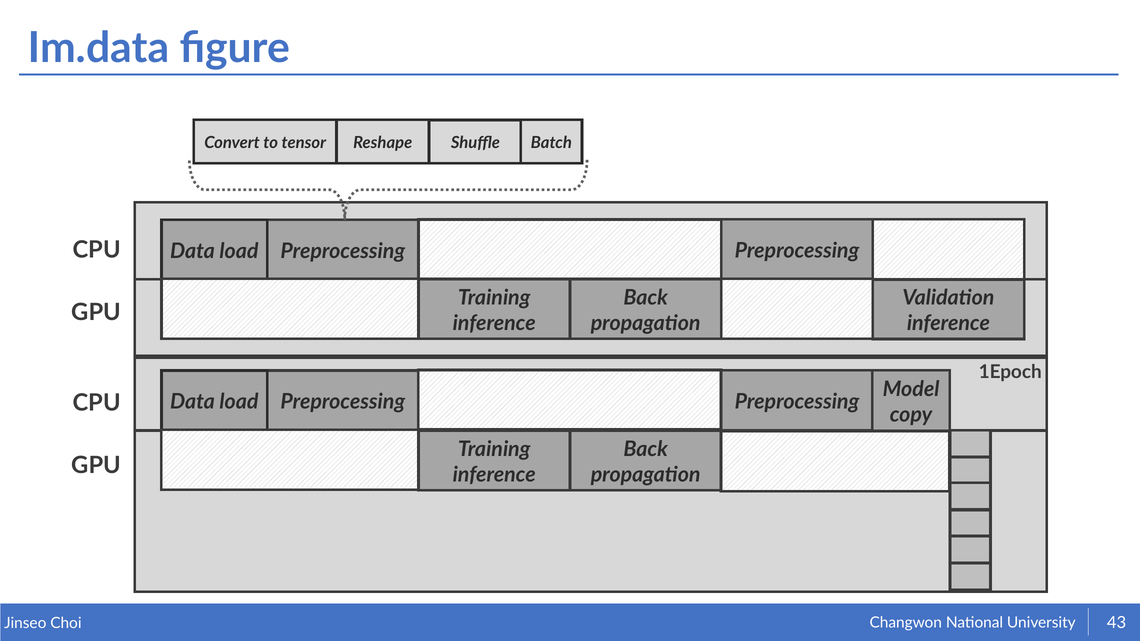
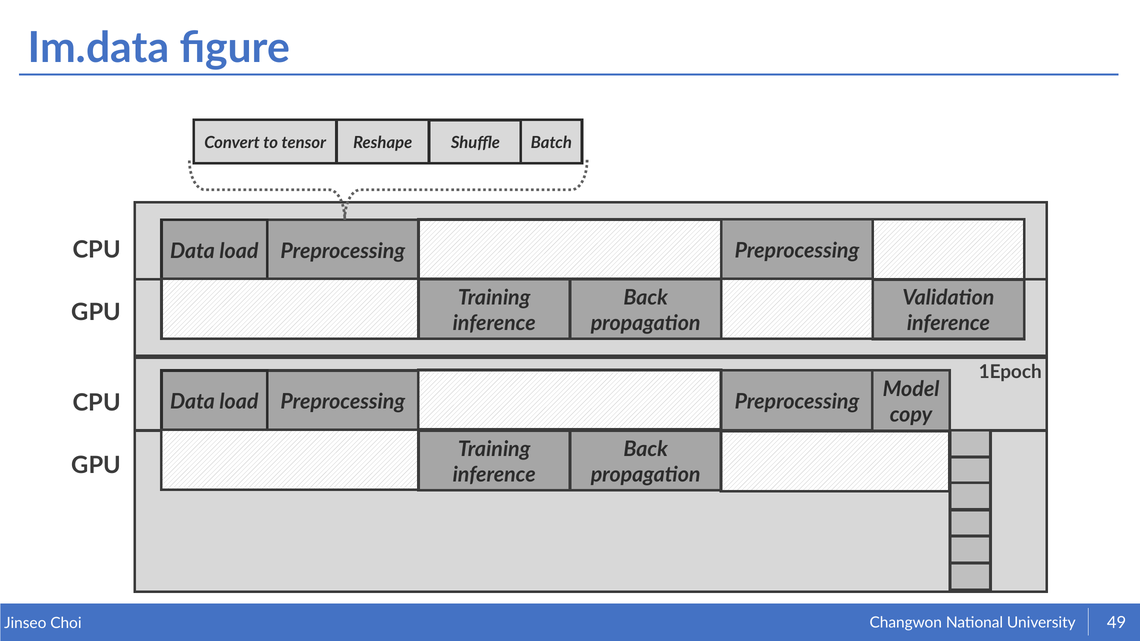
43: 43 -> 49
